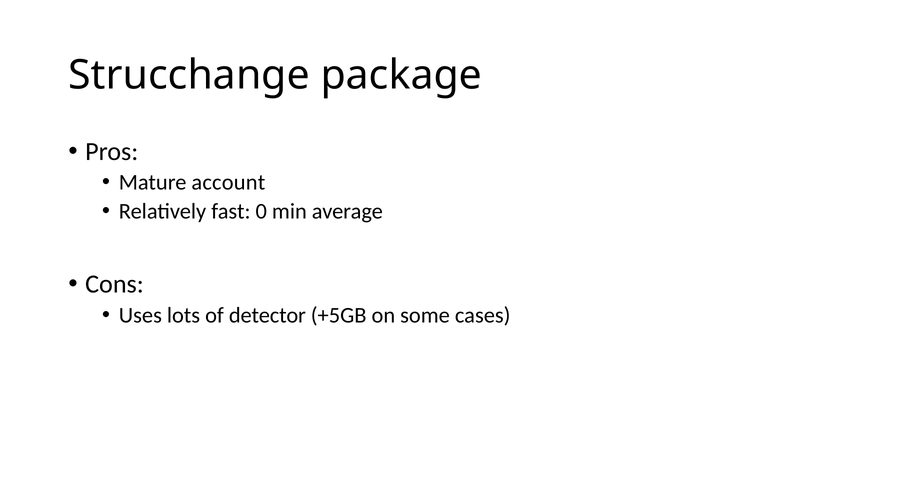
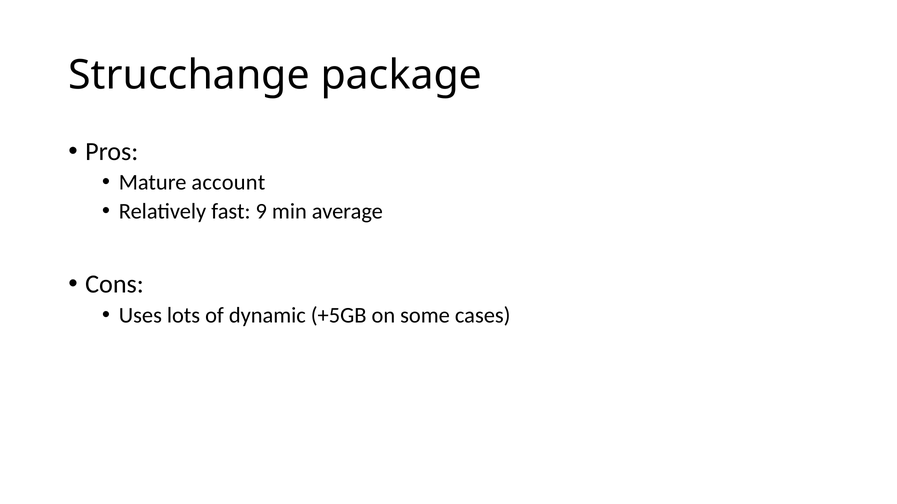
0: 0 -> 9
detector: detector -> dynamic
